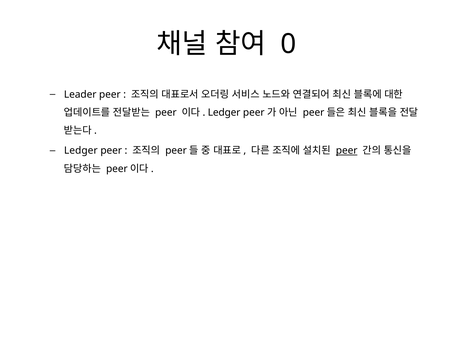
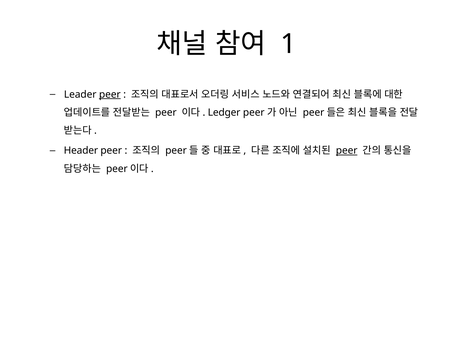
0: 0 -> 1
peer at (110, 94) underline: none -> present
Ledger at (81, 151): Ledger -> Header
